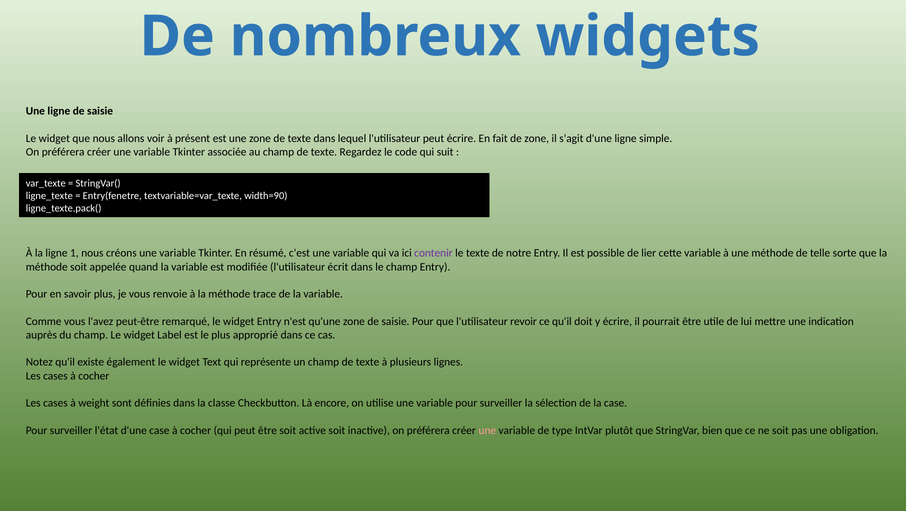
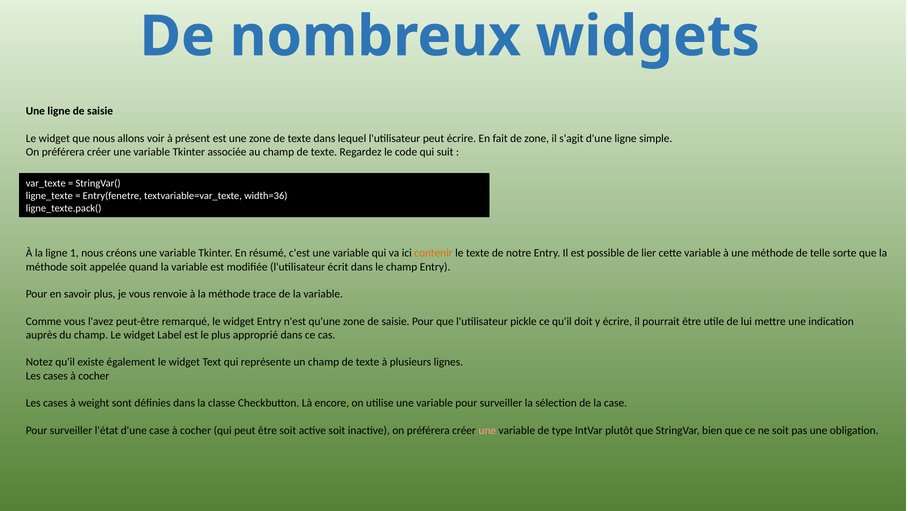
width=90: width=90 -> width=36
contenir colour: purple -> orange
revoir: revoir -> pickle
